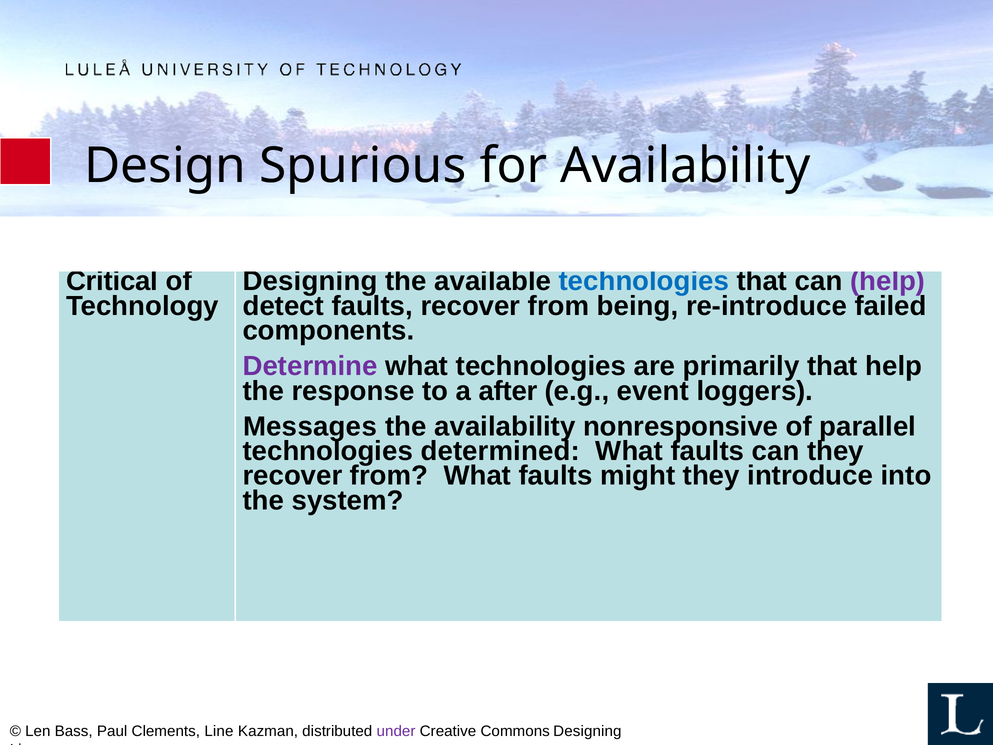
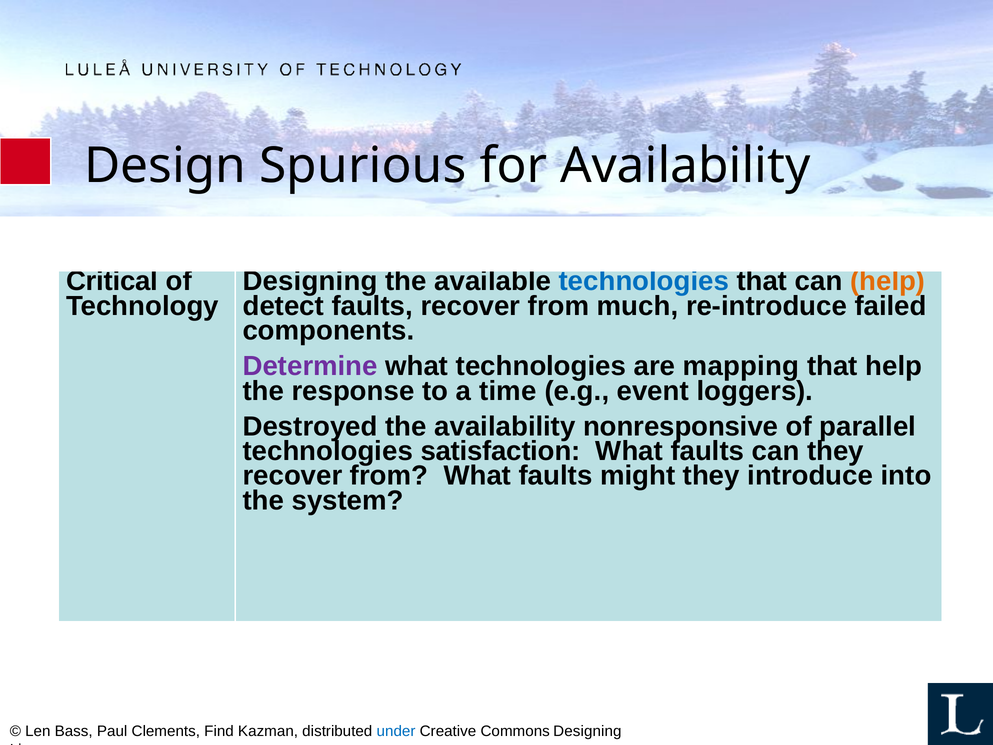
help at (888, 281) colour: purple -> orange
being: being -> much
primarily: primarily -> mapping
after: after -> time
Messages: Messages -> Destroyed
determined: determined -> satisfaction
Line: Line -> Find
under colour: purple -> blue
